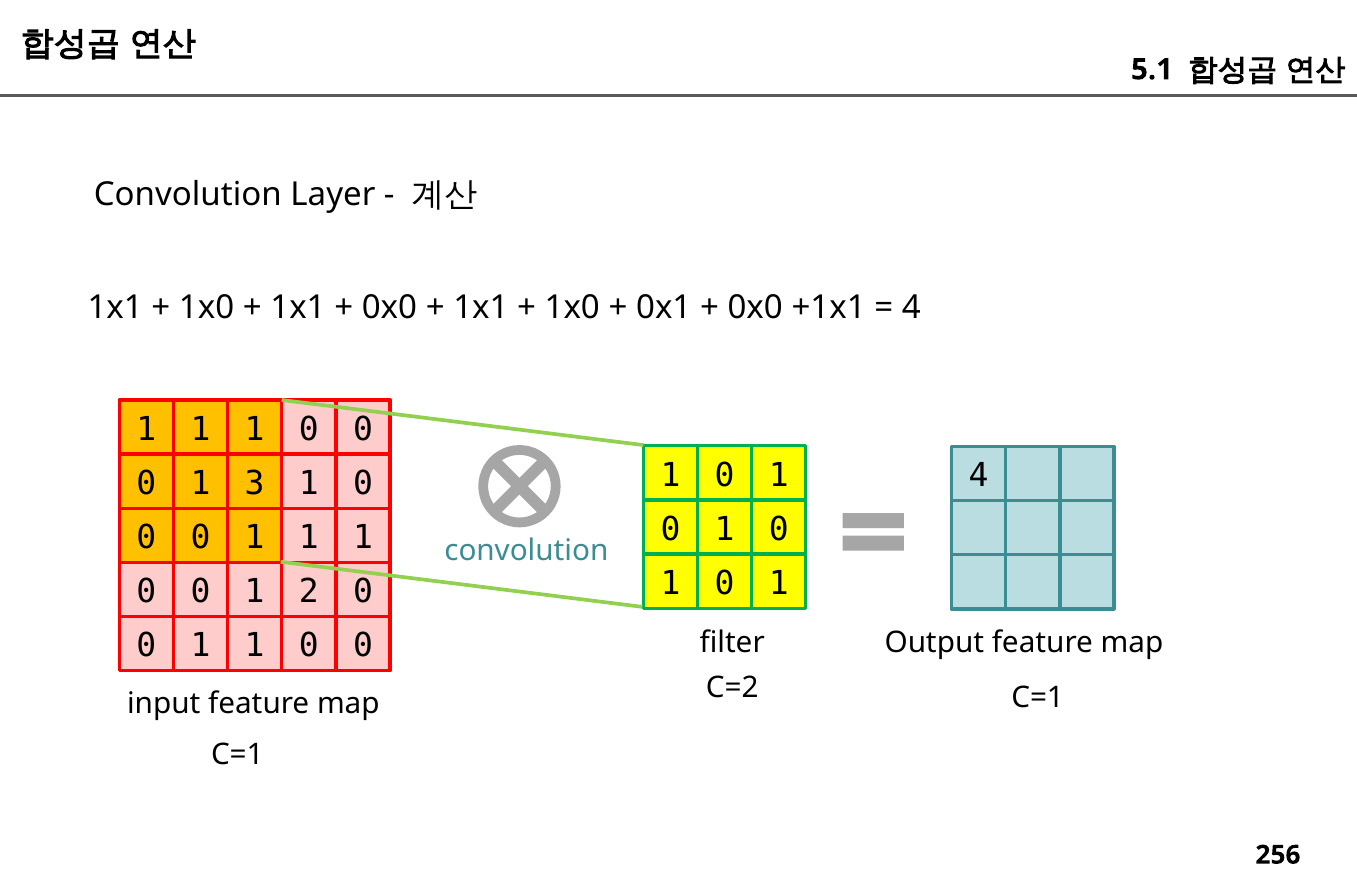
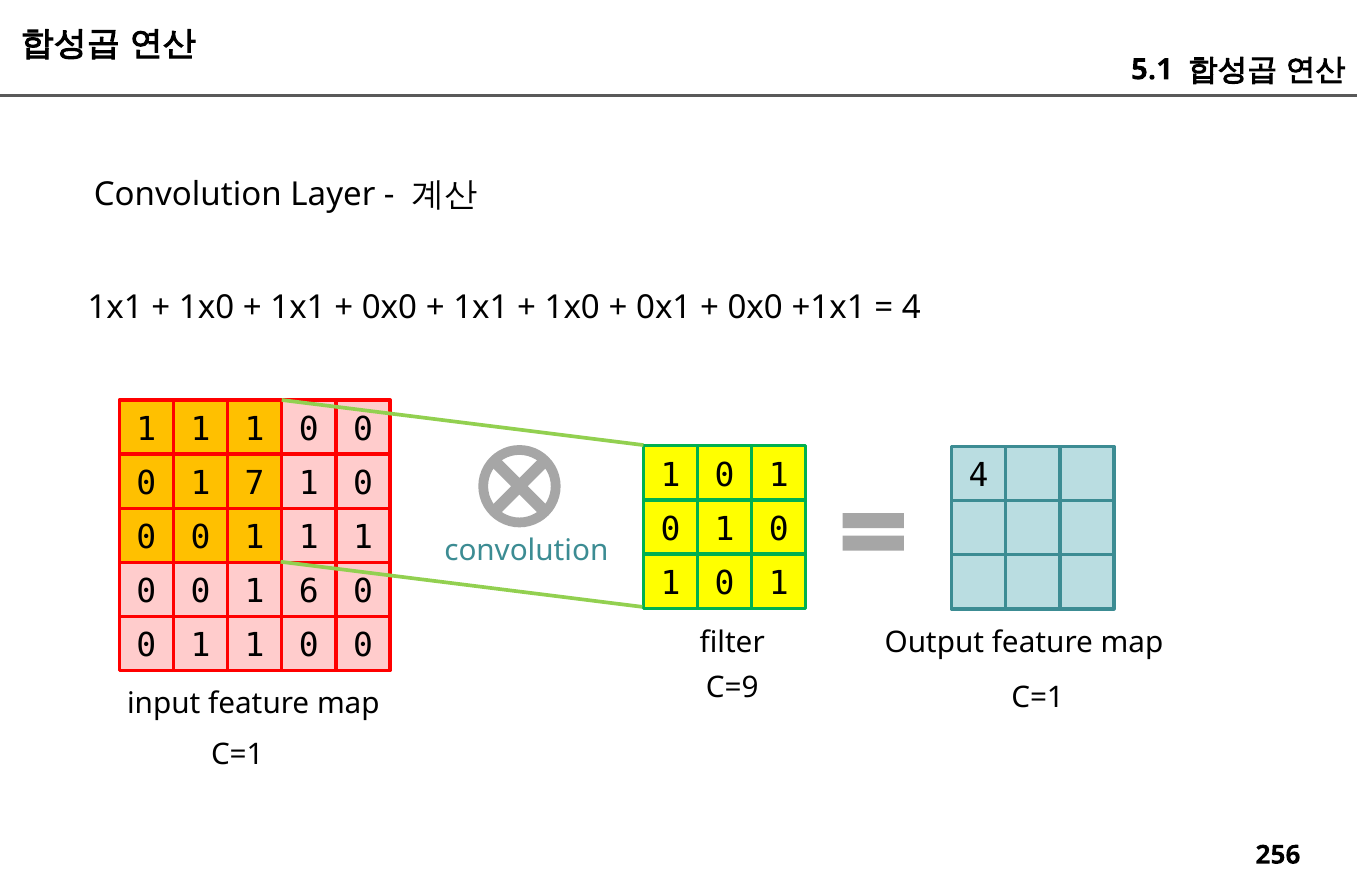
3: 3 -> 7
2: 2 -> 6
C=2: C=2 -> C=9
